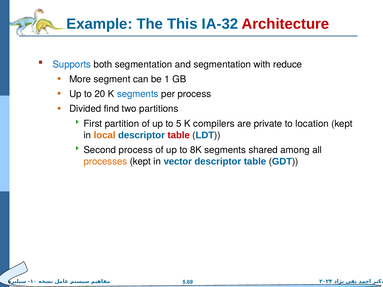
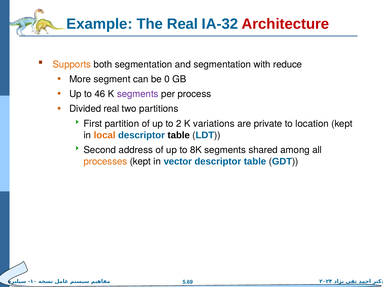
The This: This -> Real
Supports colour: blue -> orange
1: 1 -> 0
20: 20 -> 46
segments at (138, 94) colour: blue -> purple
Divided find: find -> real
5: 5 -> 2
compilers: compilers -> variations
table at (179, 135) colour: red -> black
Second process: process -> address
